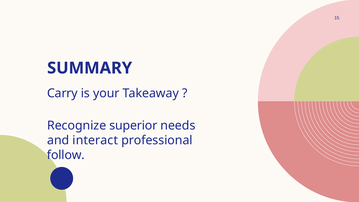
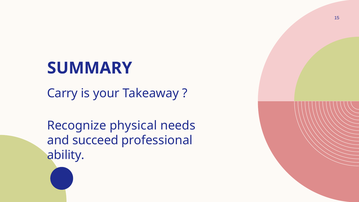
superior: superior -> physical
interact: interact -> succeed
follow: follow -> ability
